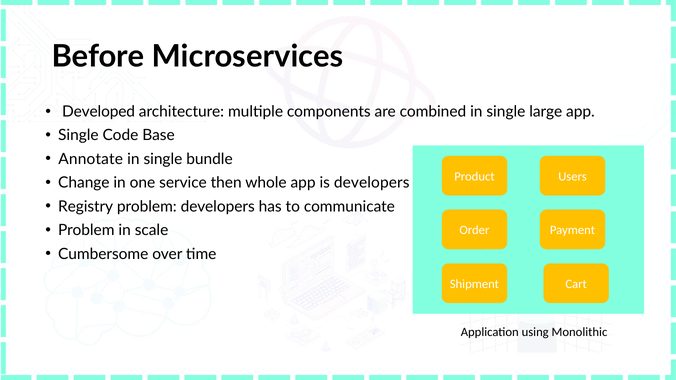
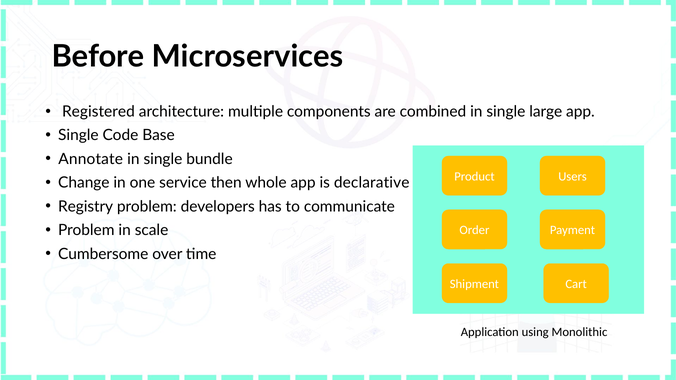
Developed: Developed -> Registered
is developers: developers -> declarative
